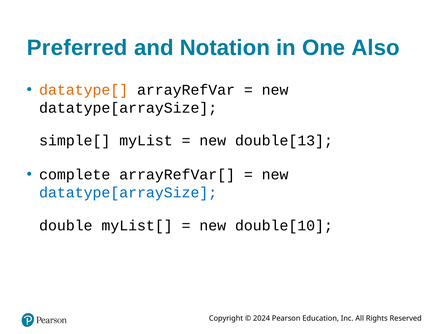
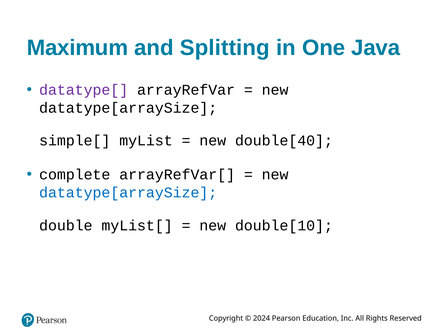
Preferred: Preferred -> Maximum
Notation: Notation -> Splitting
Also: Also -> Java
datatype[ colour: orange -> purple
double[13: double[13 -> double[40
